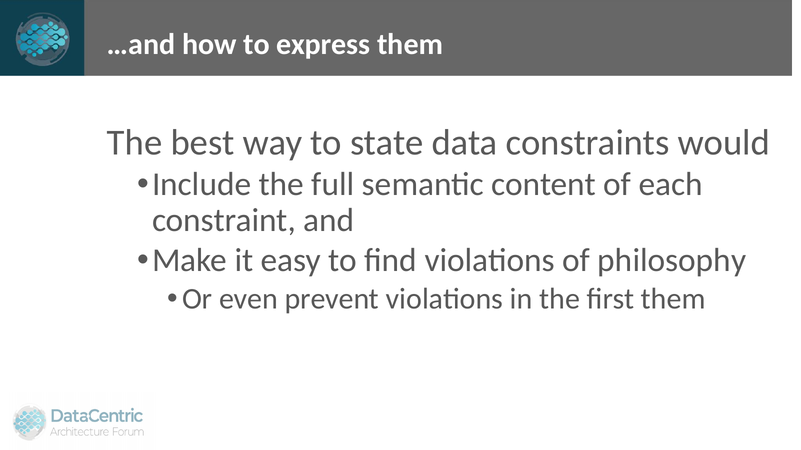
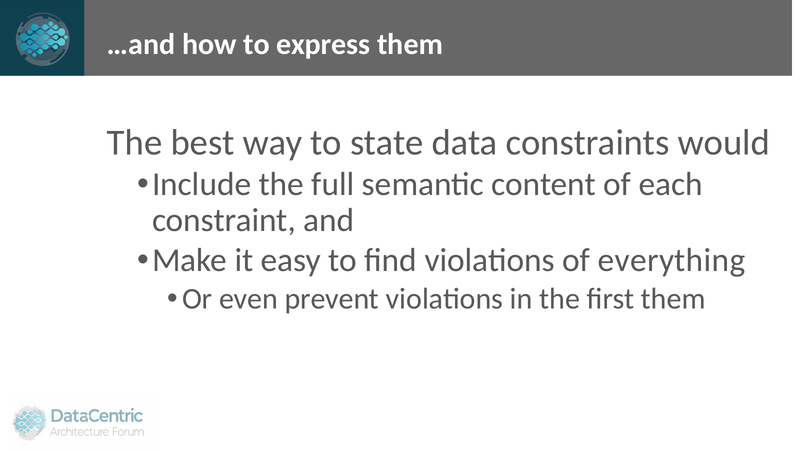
philosophy: philosophy -> everything
